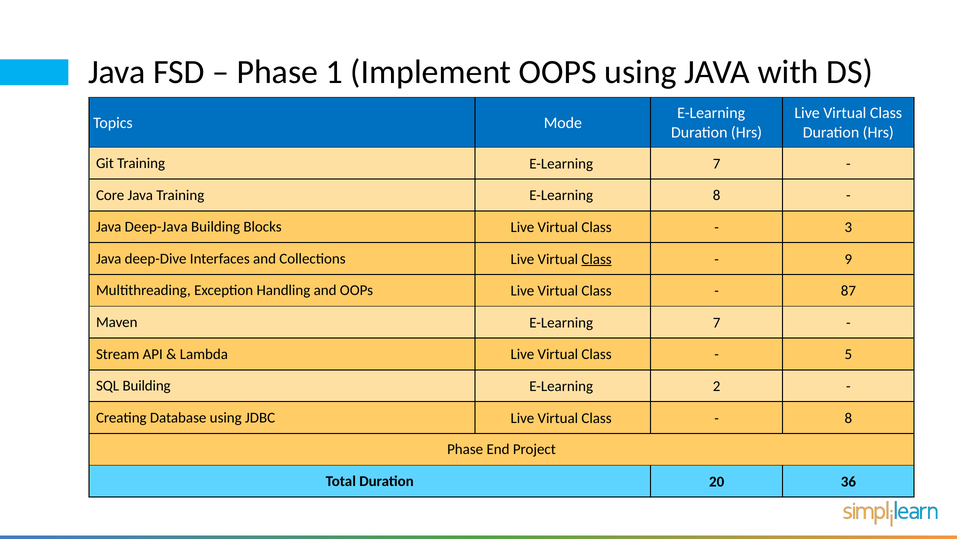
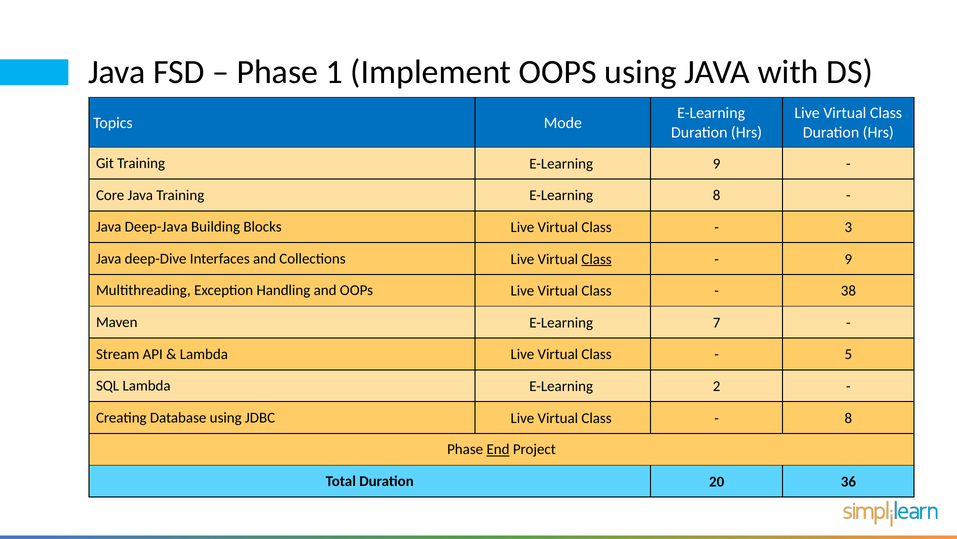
Training E-Learning 7: 7 -> 9
87: 87 -> 38
SQL Building: Building -> Lambda
End underline: none -> present
